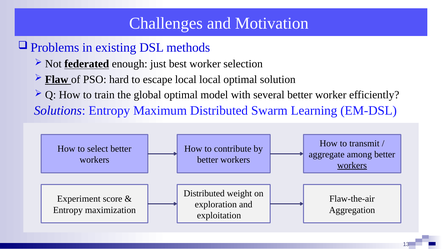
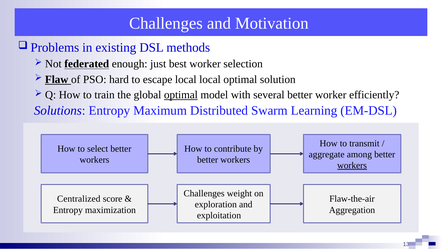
optimal at (181, 95) underline: none -> present
Distributed at (204, 193): Distributed -> Challenges
Experiment: Experiment -> Centralized
